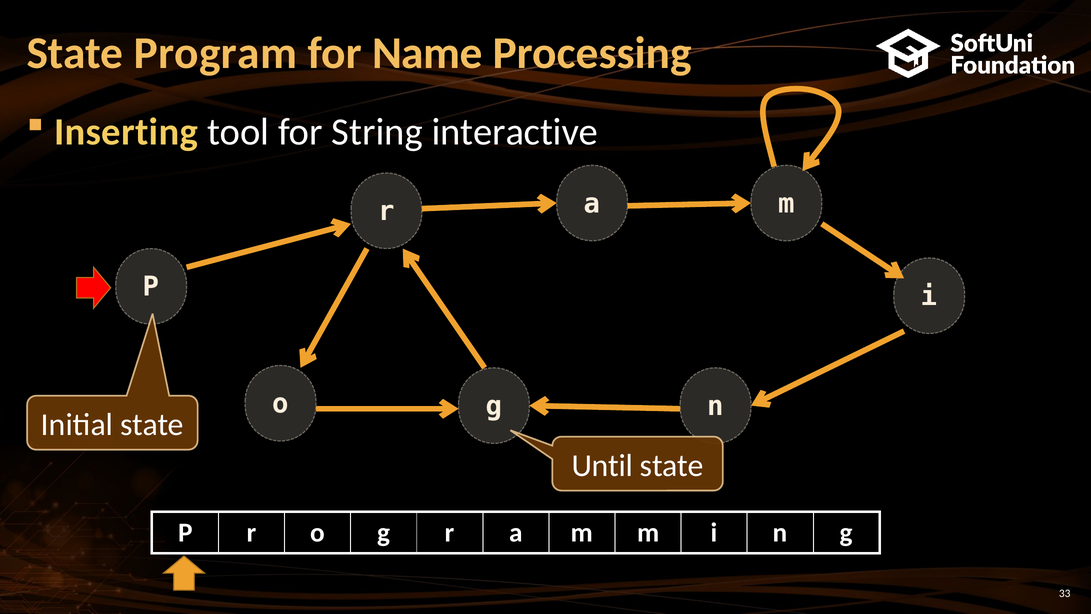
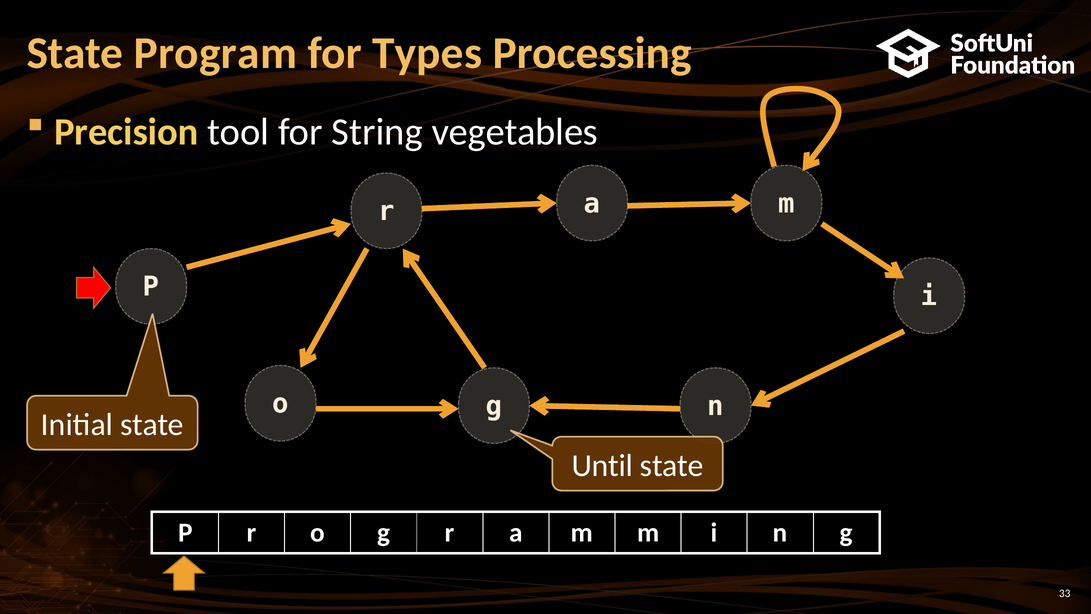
Name: Name -> Types
Inserting: Inserting -> Precision
interactive: interactive -> vegetables
